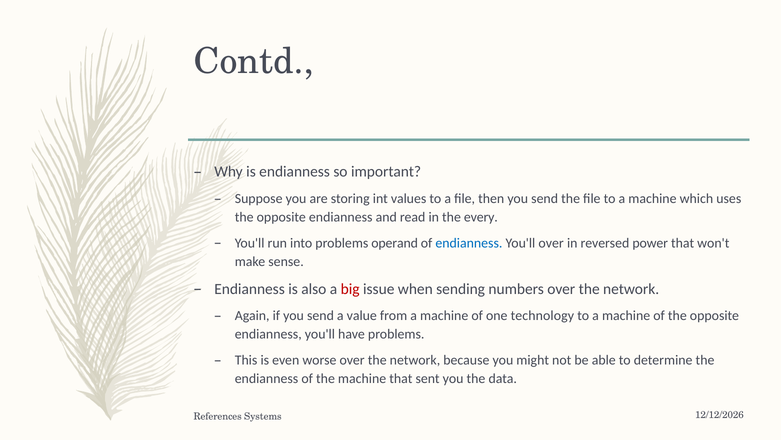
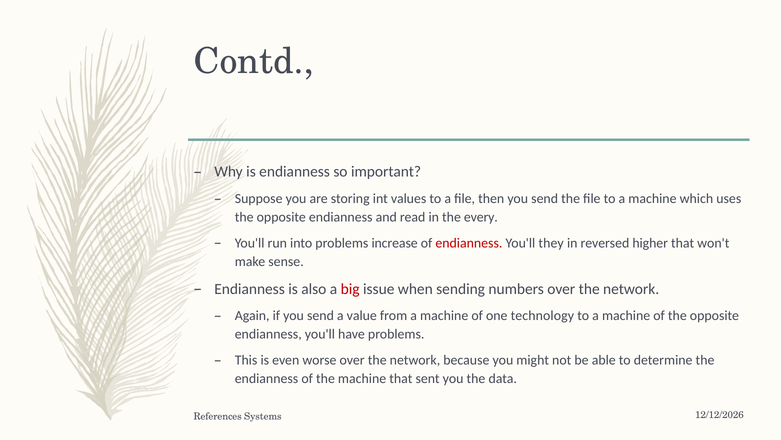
operand: operand -> increase
endianness at (469, 243) colour: blue -> red
You'll over: over -> they
power: power -> higher
